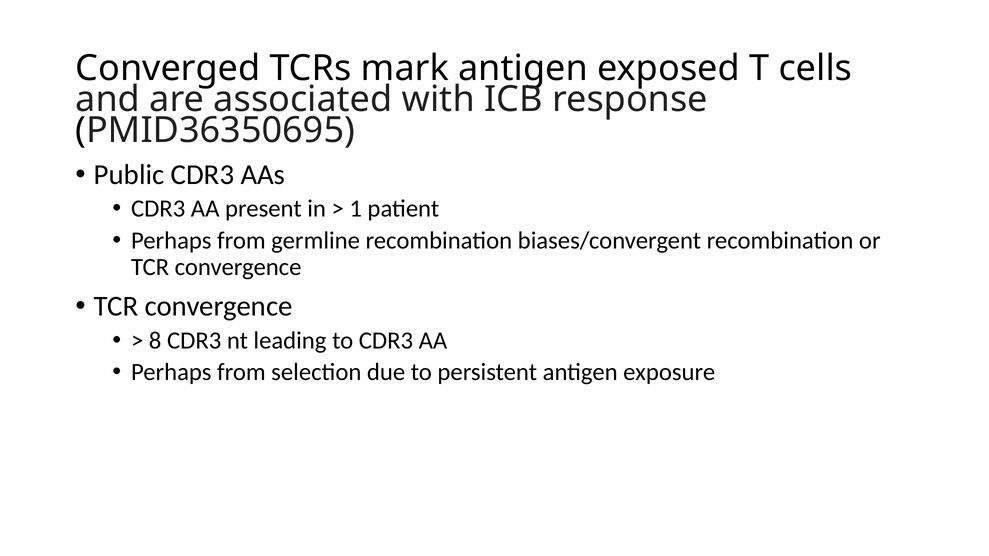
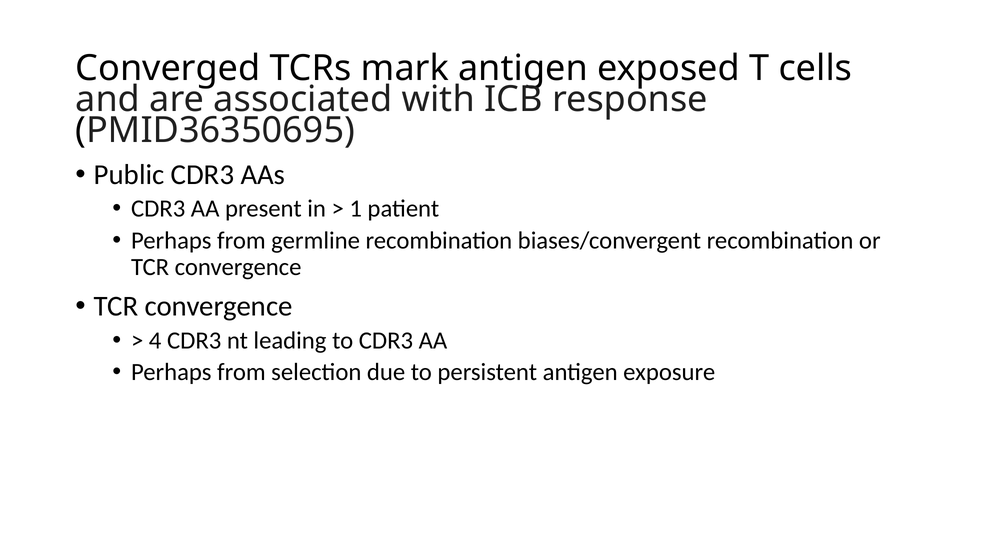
8: 8 -> 4
